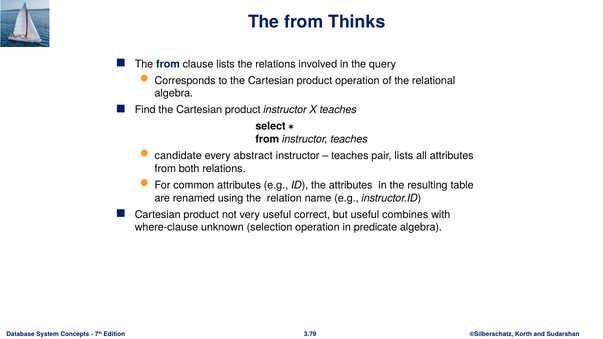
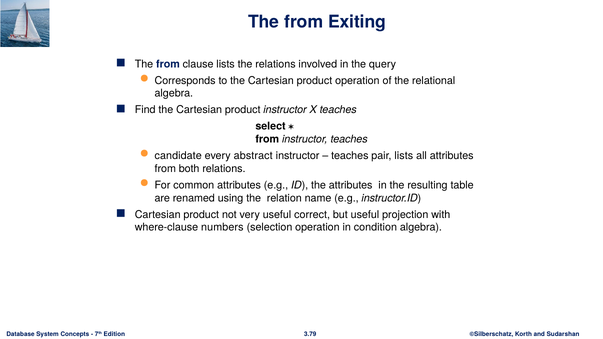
Thinks: Thinks -> Exiting
combines: combines -> projection
unknown: unknown -> numbers
predicate: predicate -> condition
